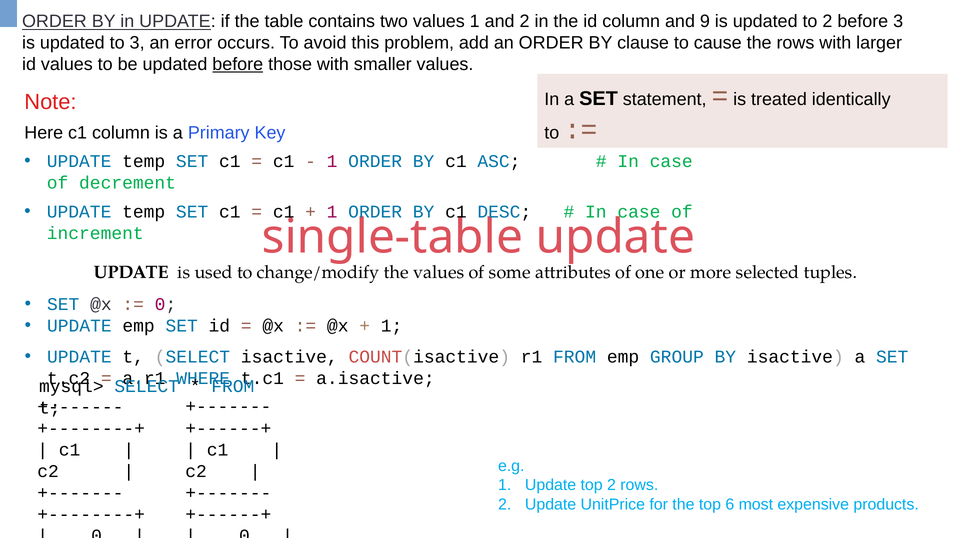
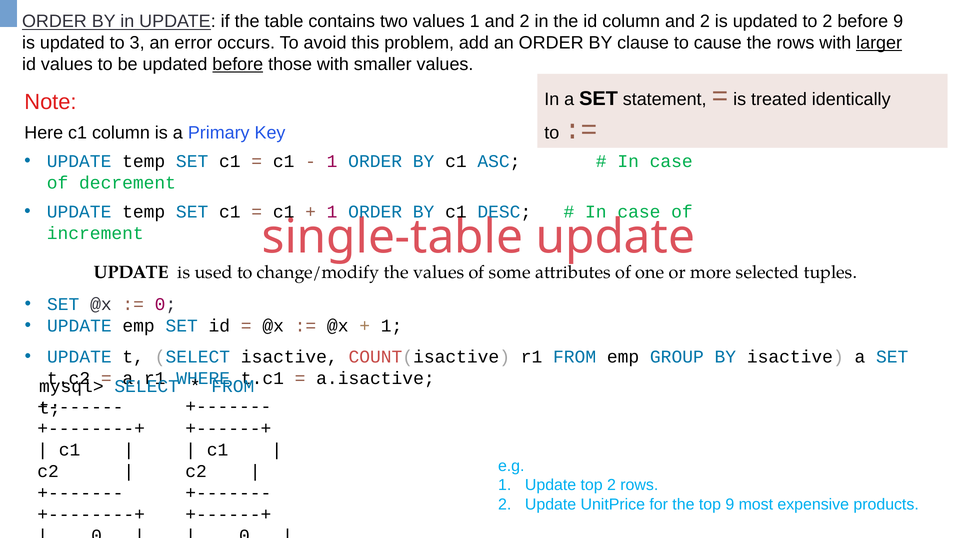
column and 9: 9 -> 2
before 3: 3 -> 9
larger underline: none -> present
top 6: 6 -> 9
